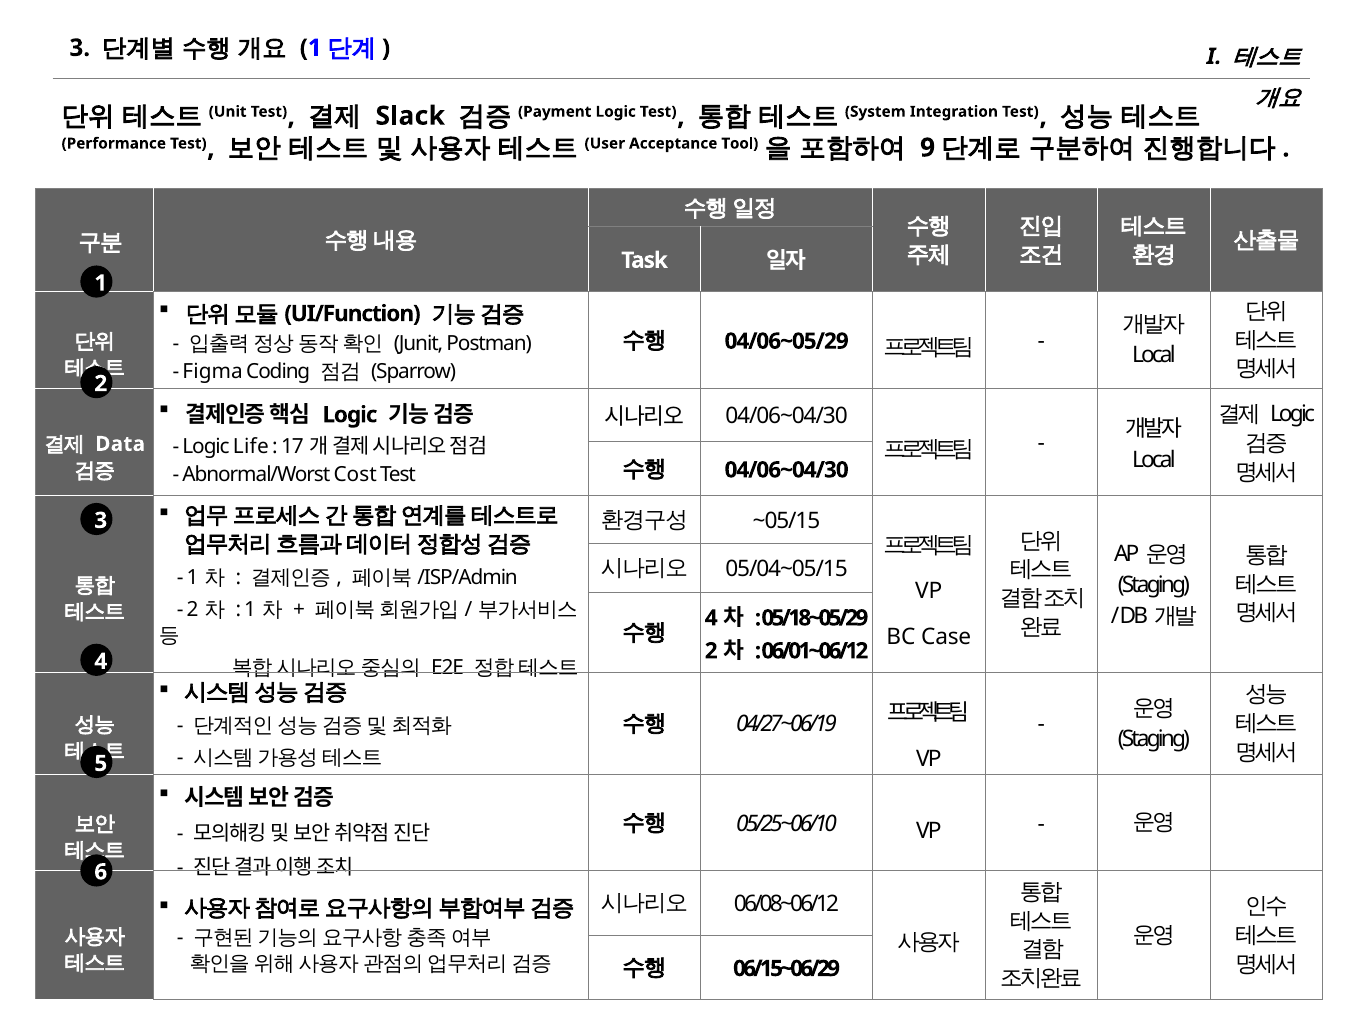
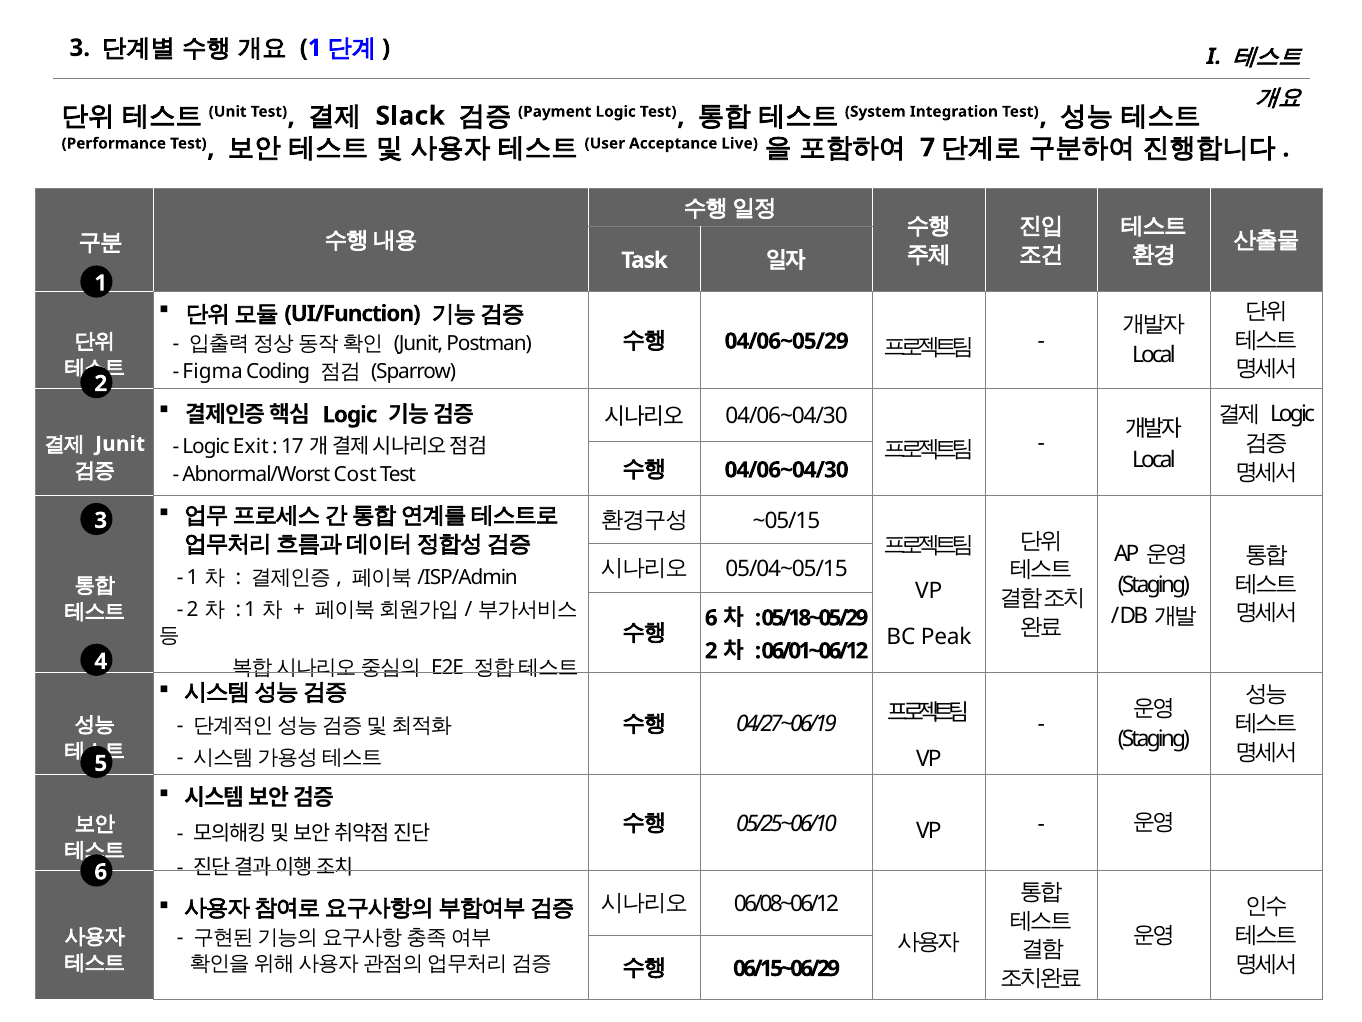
Tool: Tool -> Live
9: 9 -> 7
Data at (120, 444): Data -> Junit
Life: Life -> Exit
4 at (711, 618): 4 -> 6
Case: Case -> Peak
